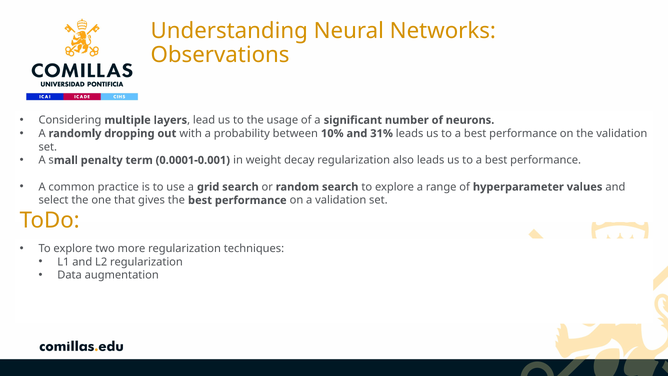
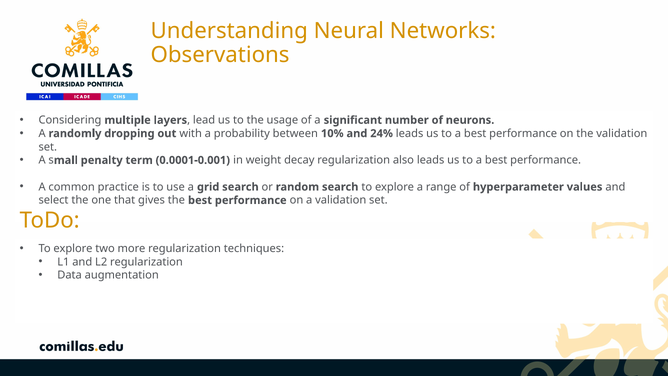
31%: 31% -> 24%
